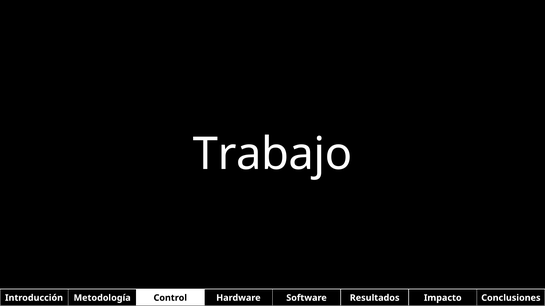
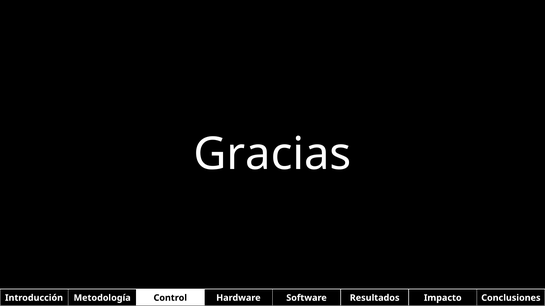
Trabajo: Trabajo -> Gracias
